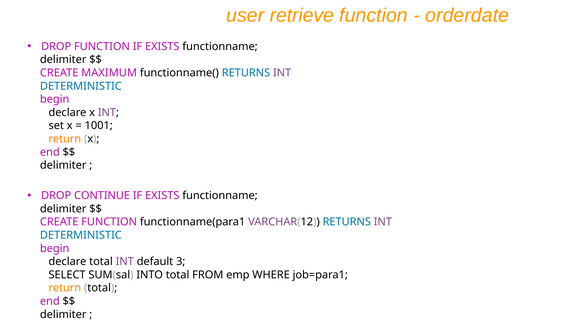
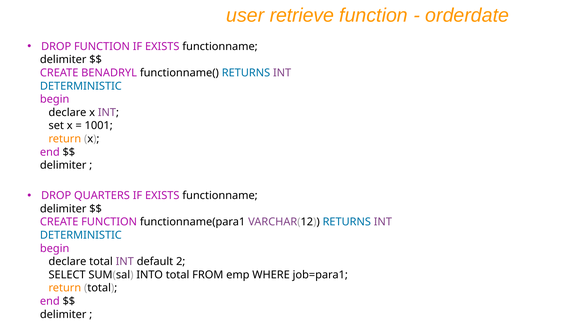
MAXIMUM: MAXIMUM -> BENADRYL
CONTINUE: CONTINUE -> QUARTERS
3: 3 -> 2
